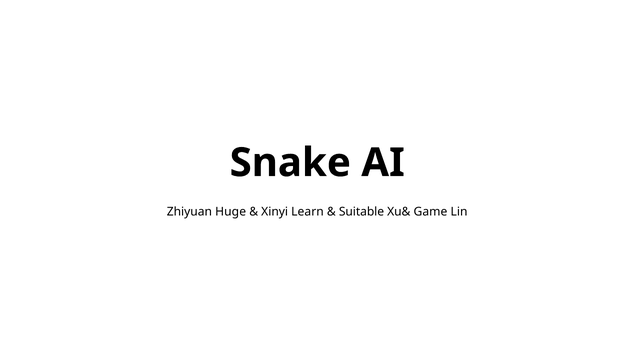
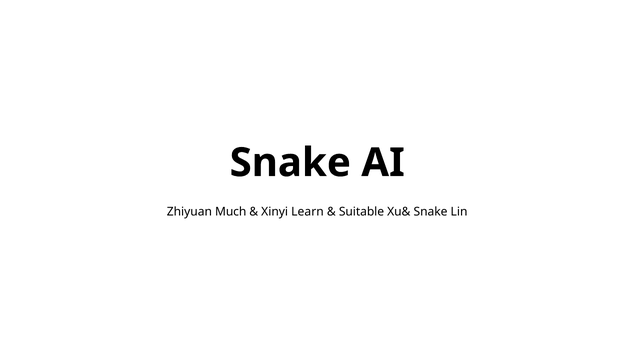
Huge: Huge -> Much
Xu& Game: Game -> Snake
